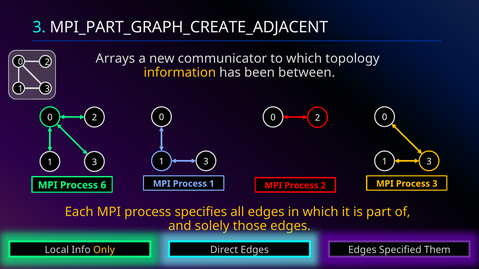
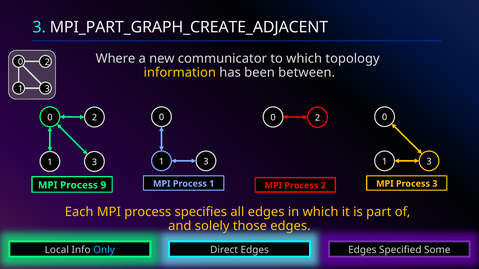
Arrays: Arrays -> Where
6: 6 -> 9
Only colour: yellow -> light blue
Them: Them -> Some
